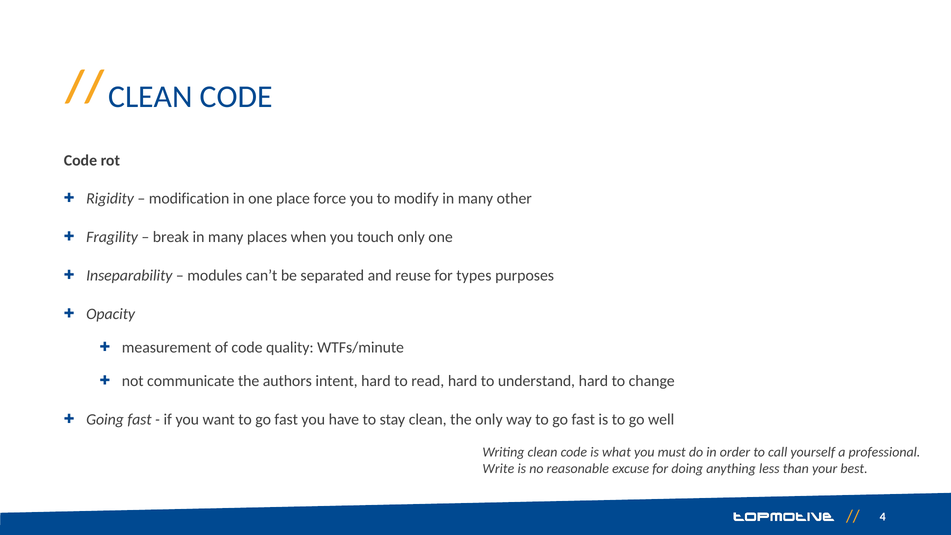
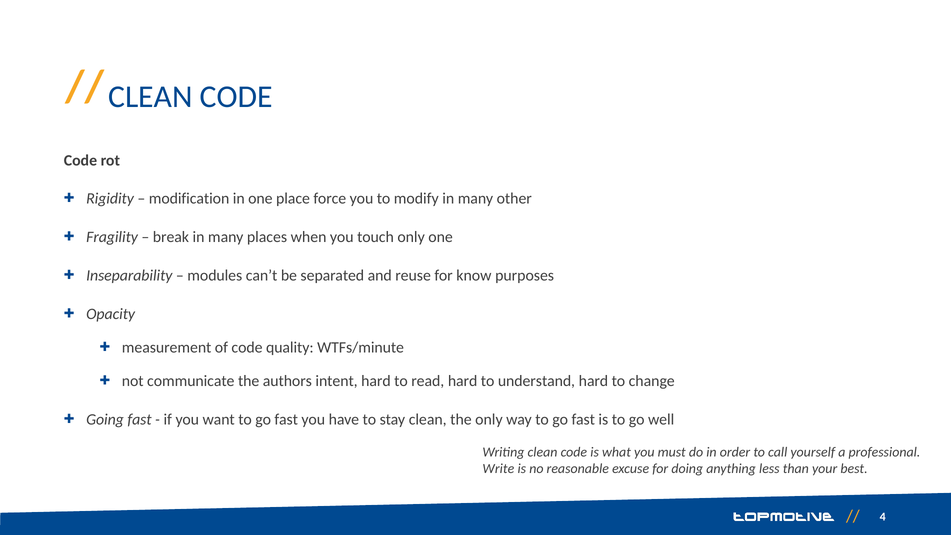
types: types -> know
